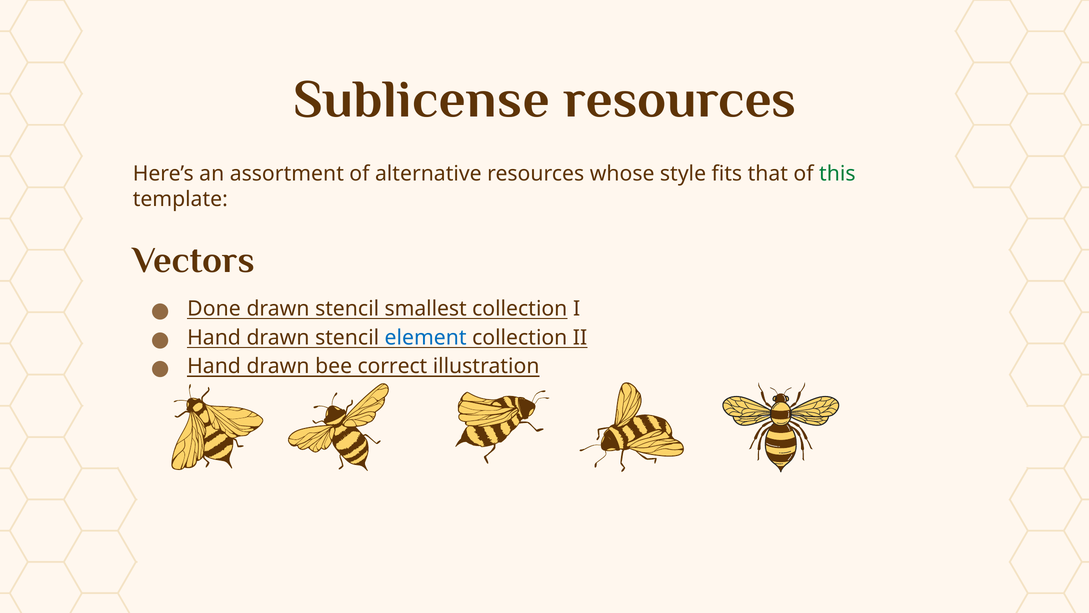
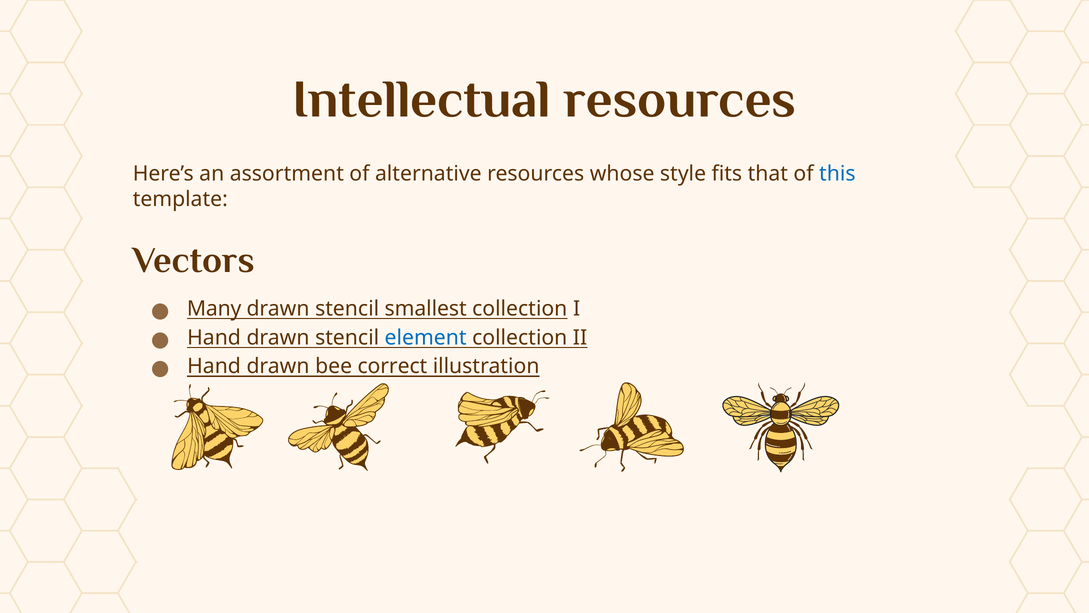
Sublicense: Sublicense -> Intellectual
this colour: green -> blue
Done: Done -> Many
